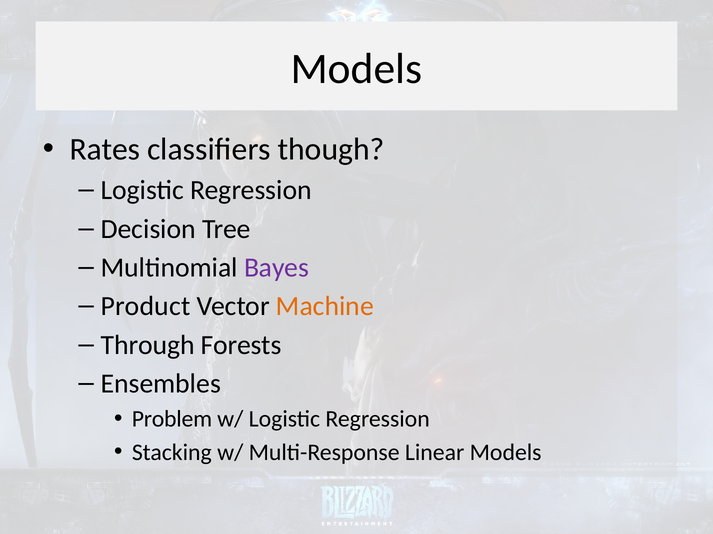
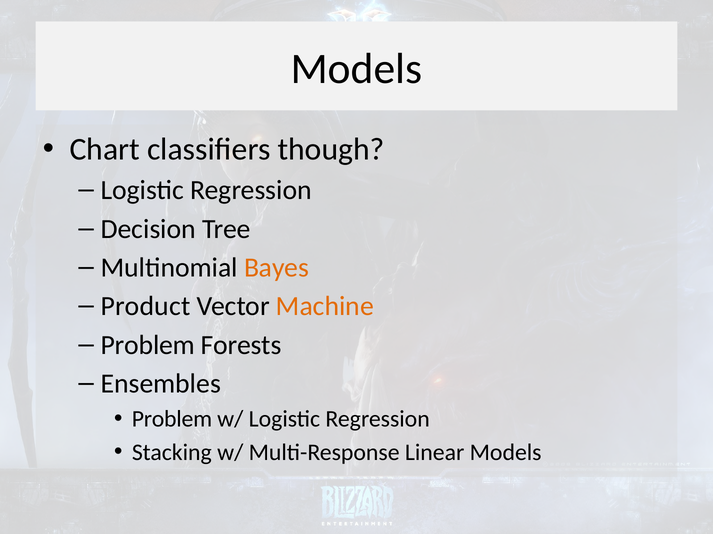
Rates: Rates -> Chart
Bayes colour: purple -> orange
Through at (148, 346): Through -> Problem
